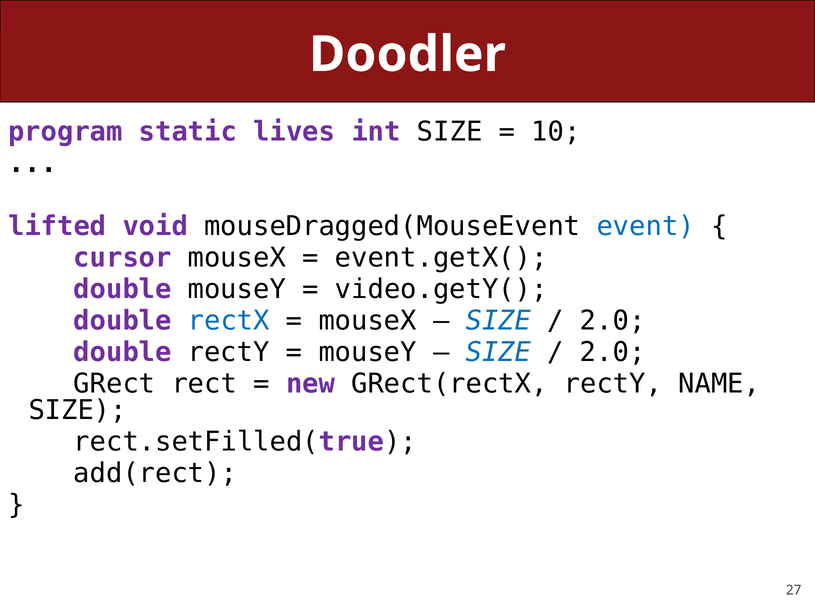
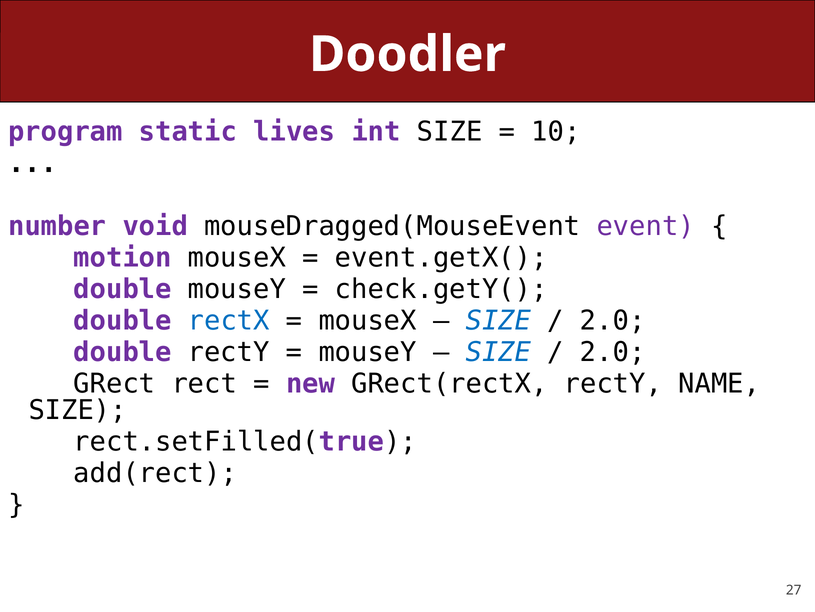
lifted: lifted -> number
event colour: blue -> purple
cursor: cursor -> motion
video.getY(: video.getY( -> check.getY(
